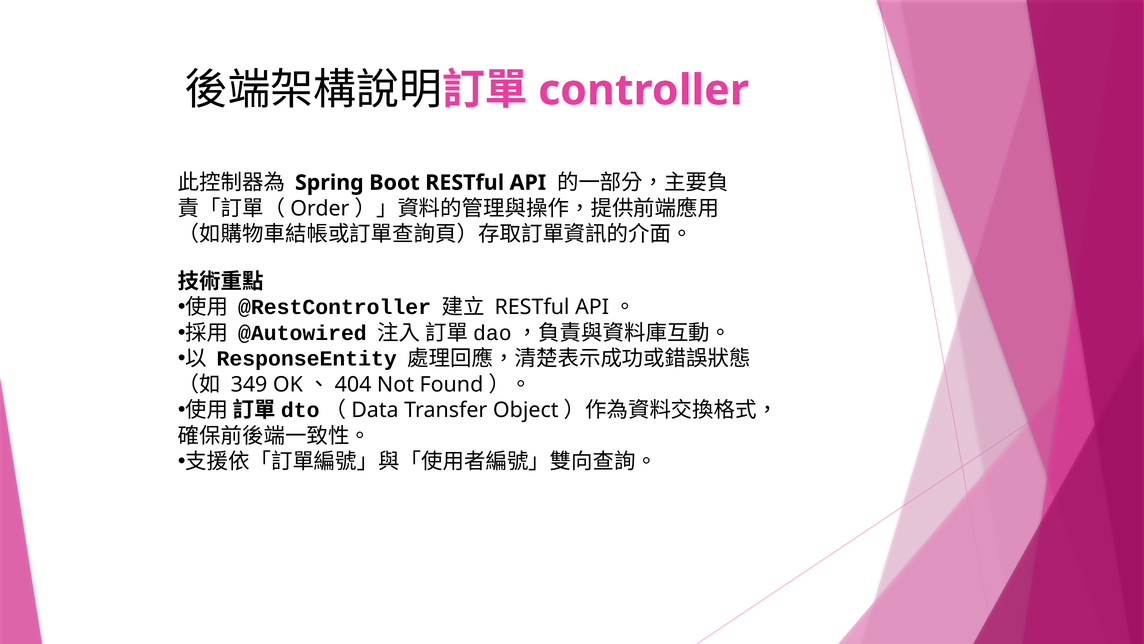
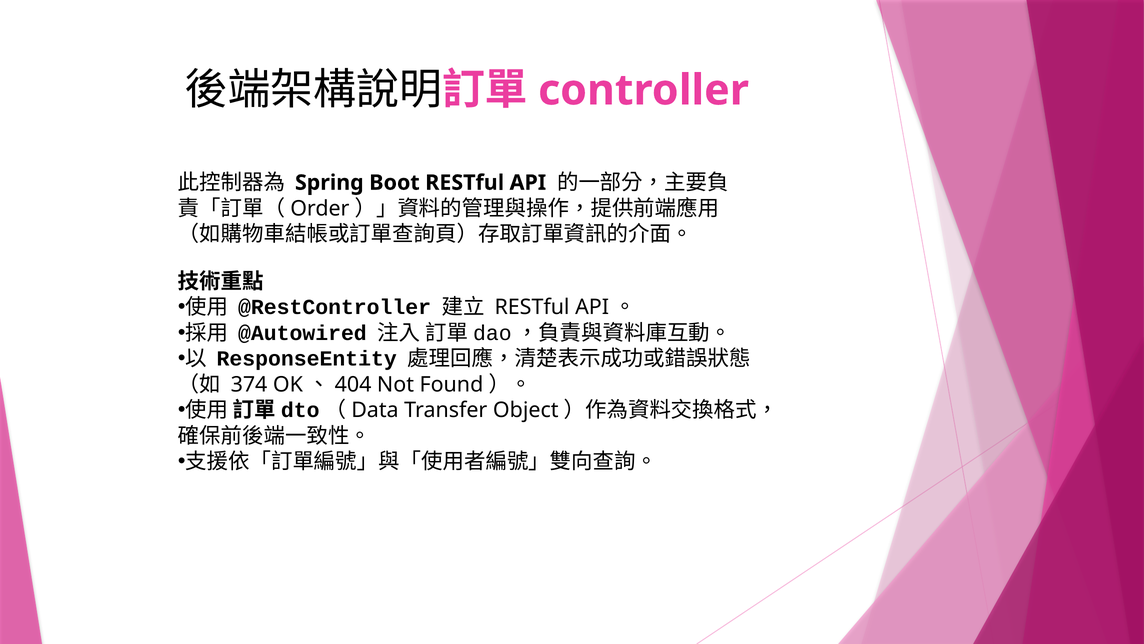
349: 349 -> 374
